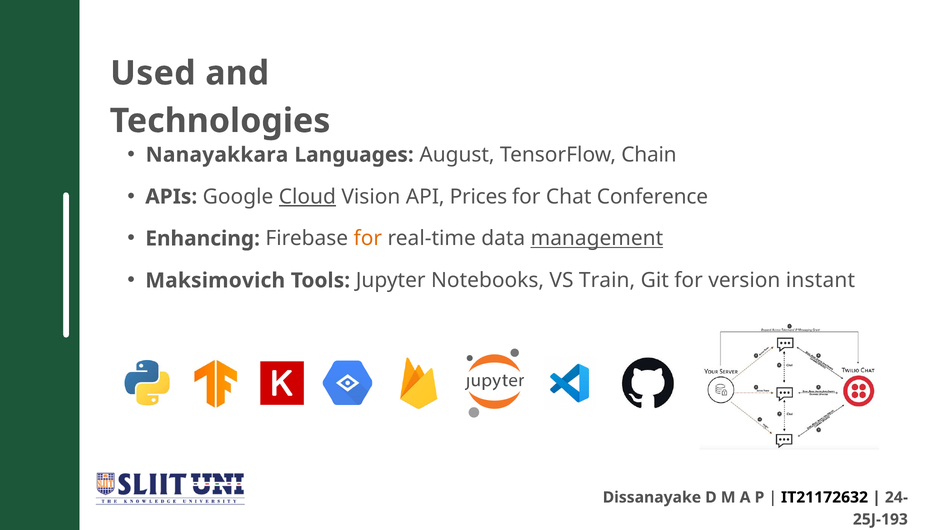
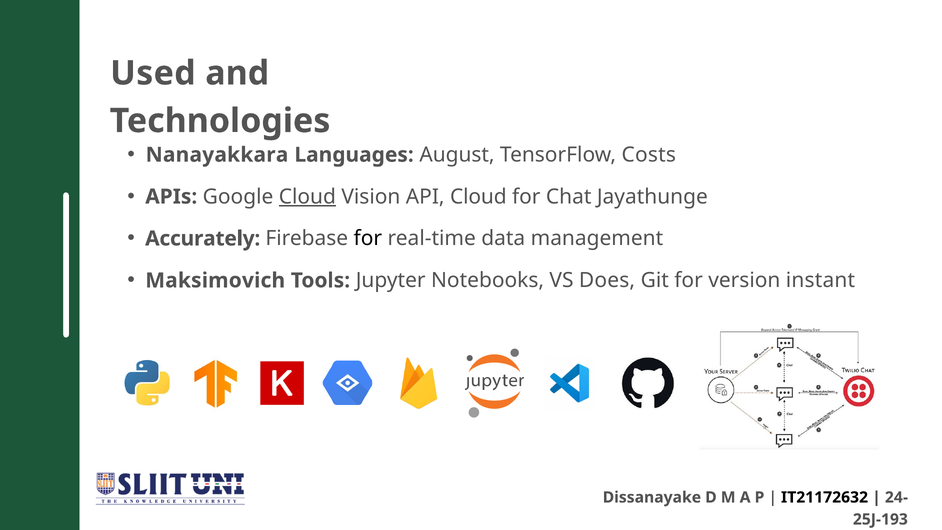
Chain: Chain -> Costs
API Prices: Prices -> Cloud
Conference: Conference -> Jayathunge
Enhancing: Enhancing -> Accurately
for at (368, 239) colour: orange -> black
management underline: present -> none
Train: Train -> Does
